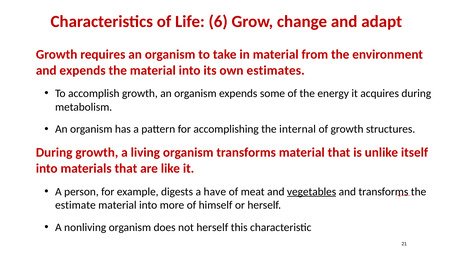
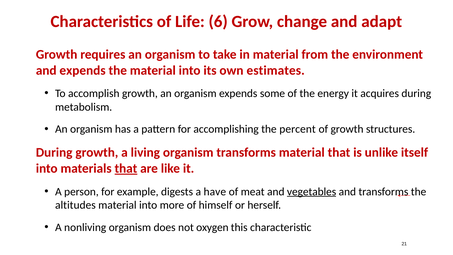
internal: internal -> percent
that at (126, 168) underline: none -> present
estimate: estimate -> altitudes
not herself: herself -> oxygen
